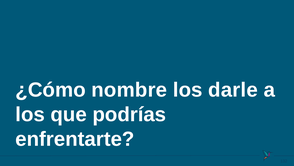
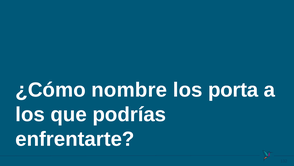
darle: darle -> porta
